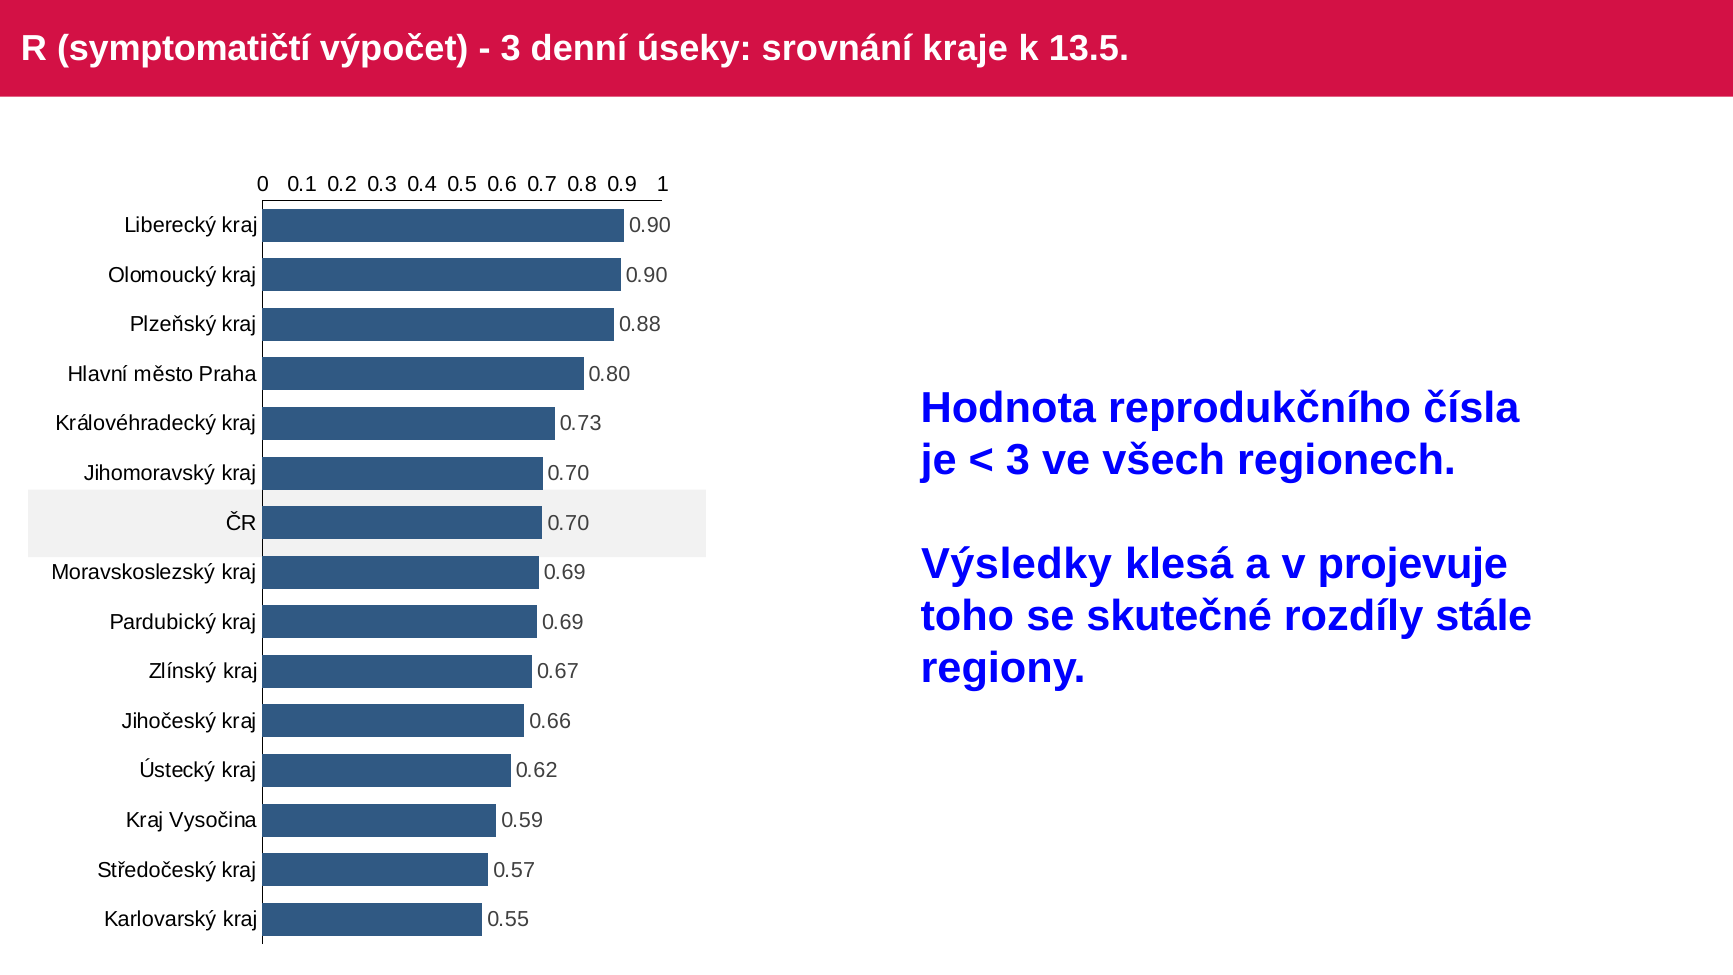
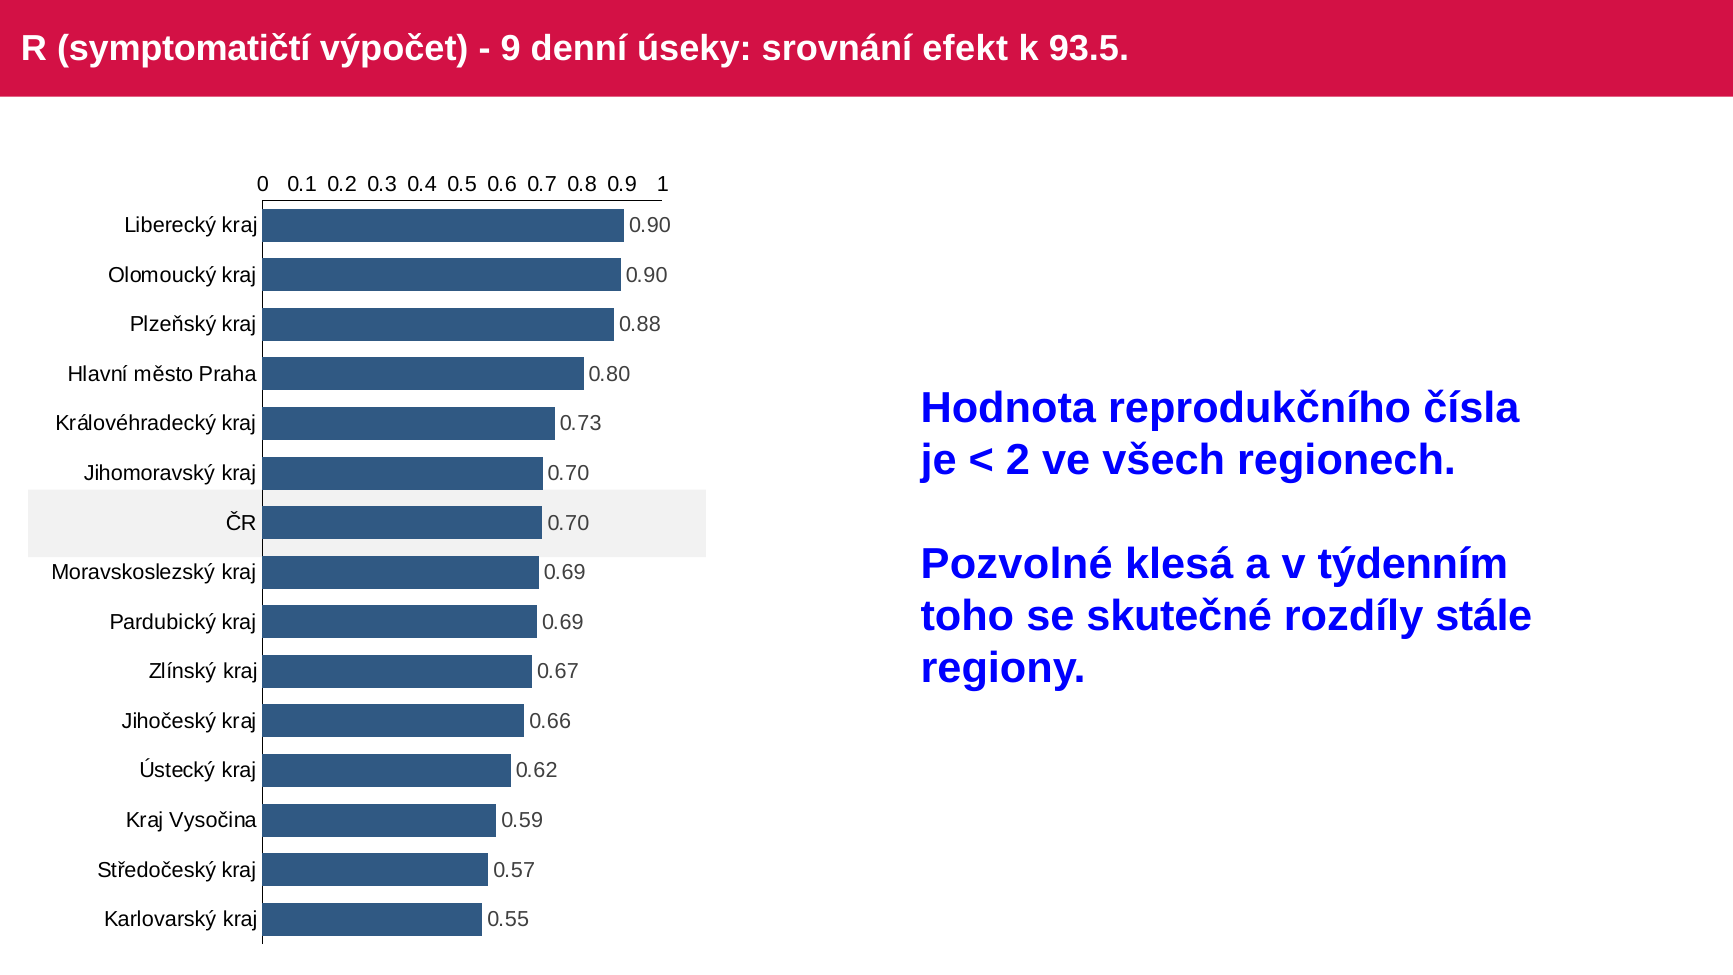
3 at (511, 48): 3 -> 9
kraje: kraje -> efekt
13.5: 13.5 -> 93.5
3 at (1018, 460): 3 -> 2
Výsledky: Výsledky -> Pozvolné
projevuje: projevuje -> týdenním
